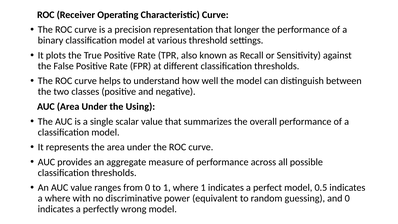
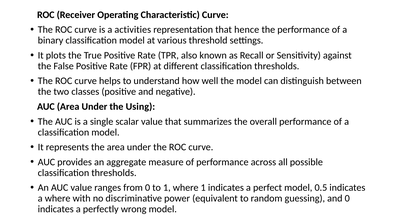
precision: precision -> activities
longer: longer -> hence
